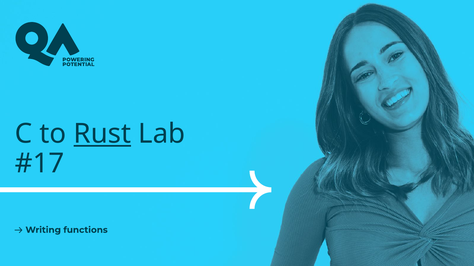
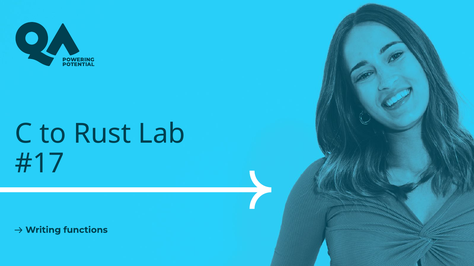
Rust underline: present -> none
